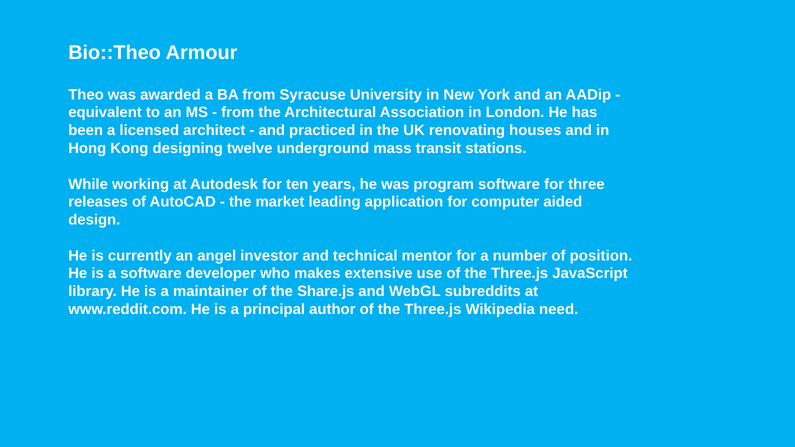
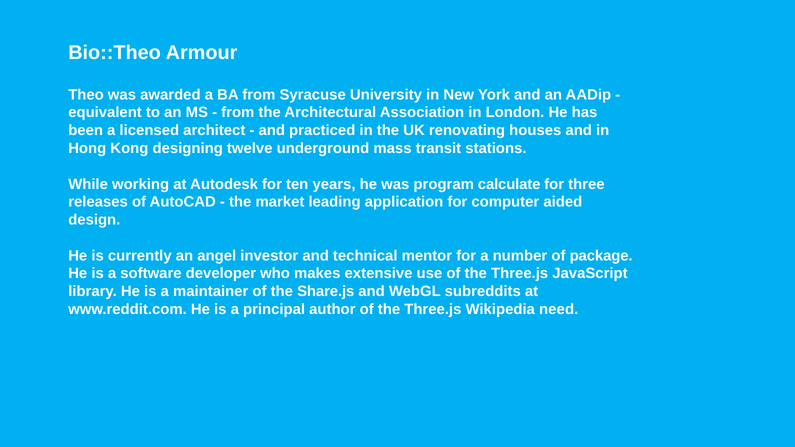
program software: software -> calculate
position: position -> package
